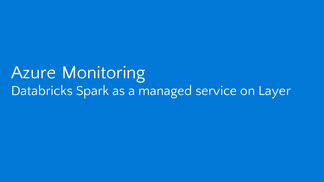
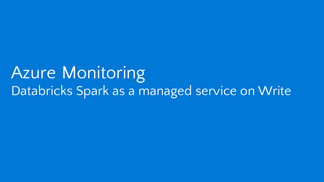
Layer: Layer -> Write
